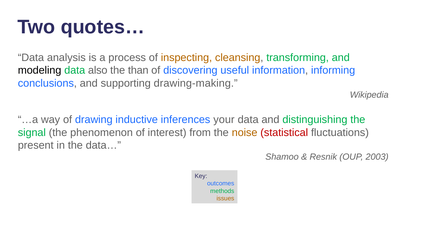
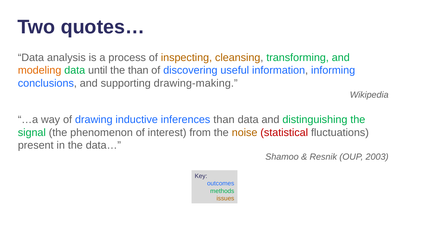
modeling colour: black -> orange
also: also -> until
inferences your: your -> than
